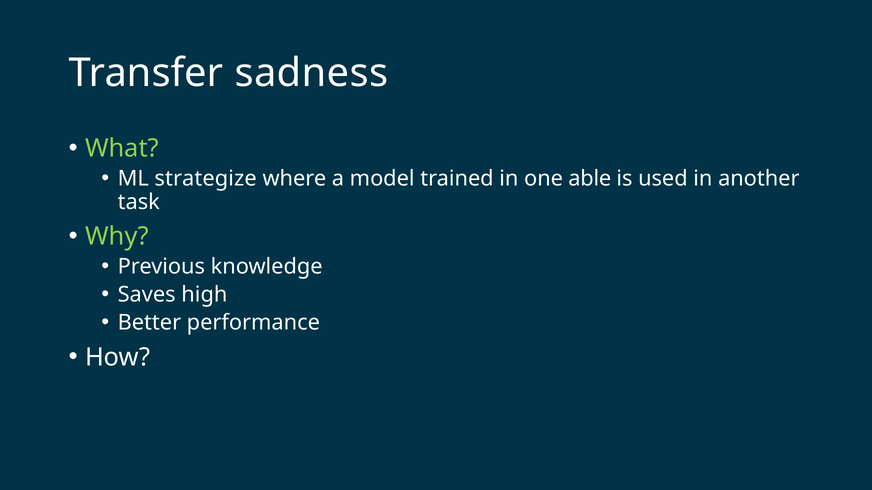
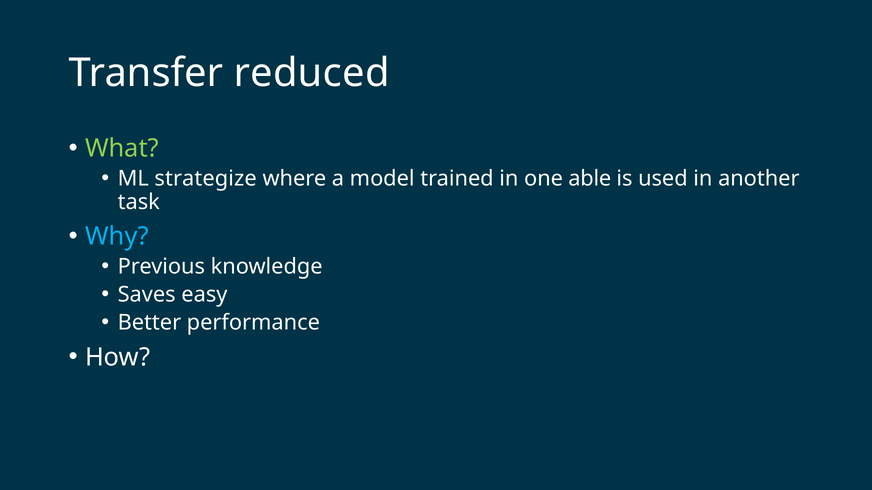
sadness: sadness -> reduced
Why colour: light green -> light blue
high: high -> easy
